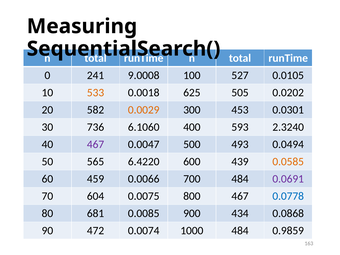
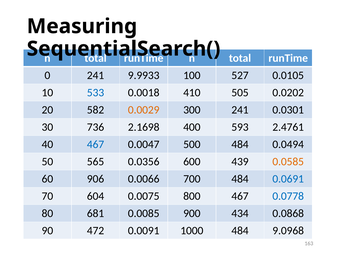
9.0008: 9.0008 -> 9.9933
533 colour: orange -> blue
625: 625 -> 410
300 453: 453 -> 241
6.1060: 6.1060 -> 2.1698
2.3240: 2.3240 -> 2.4761
467 at (96, 144) colour: purple -> blue
500 493: 493 -> 484
6.4220: 6.4220 -> 0.0356
459: 459 -> 906
0.0691 colour: purple -> blue
0.0074: 0.0074 -> 0.0091
0.9859: 0.9859 -> 9.0968
